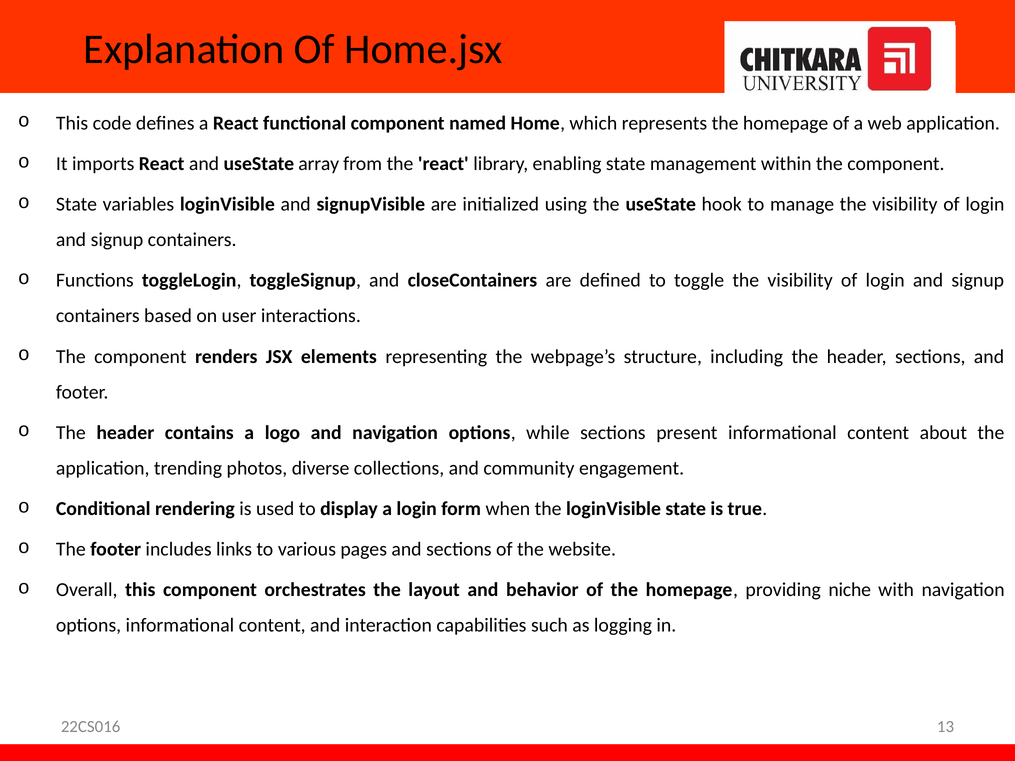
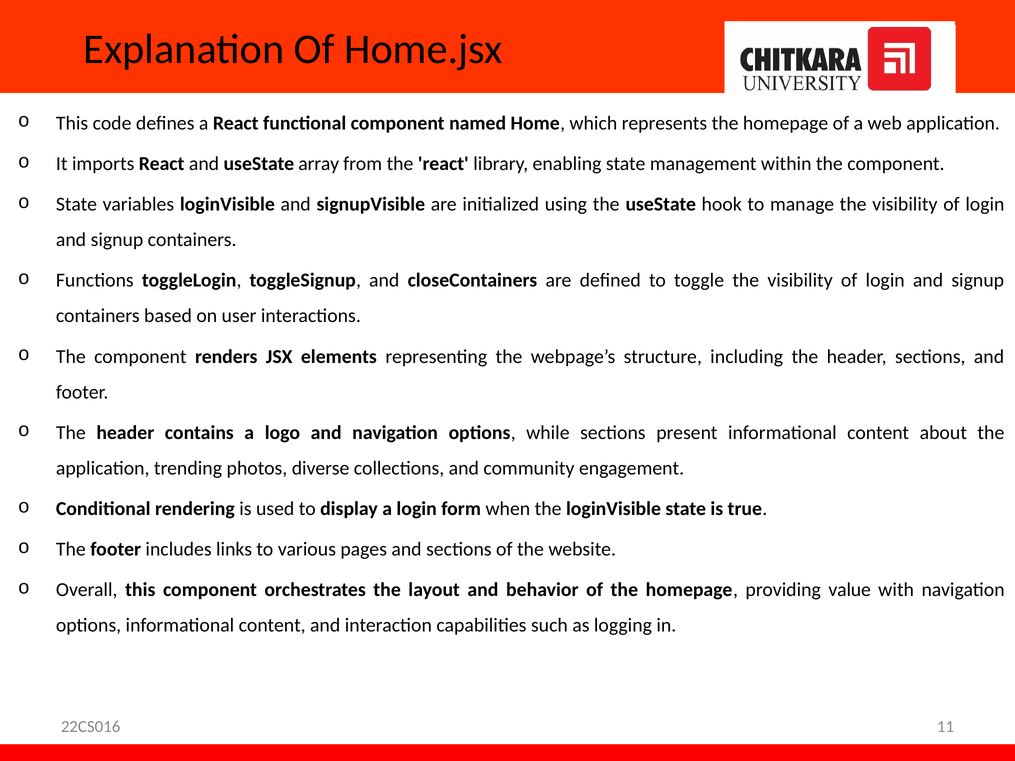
niche: niche -> value
13: 13 -> 11
